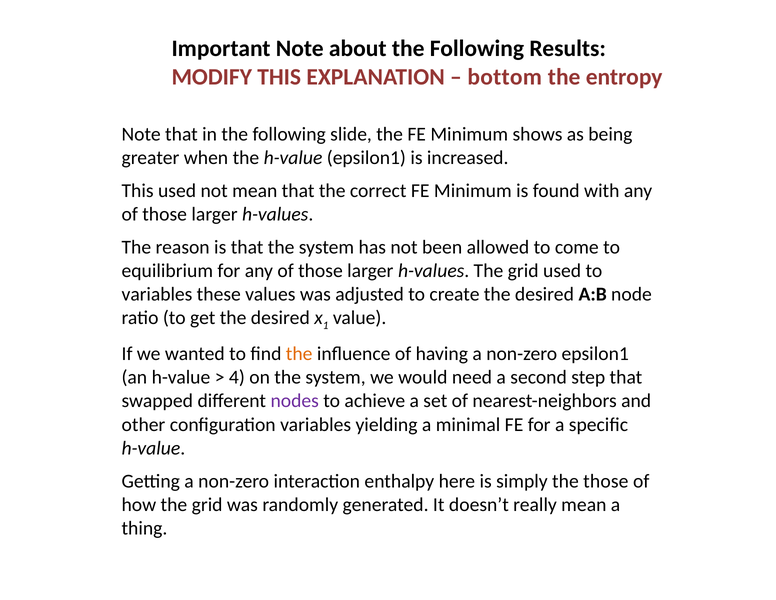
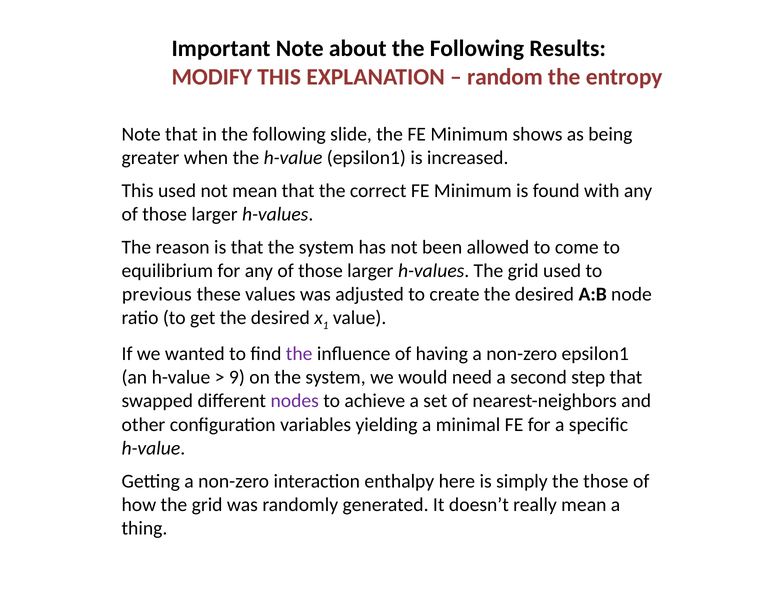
bottom: bottom -> random
variables at (157, 294): variables -> previous
the at (299, 354) colour: orange -> purple
4: 4 -> 9
